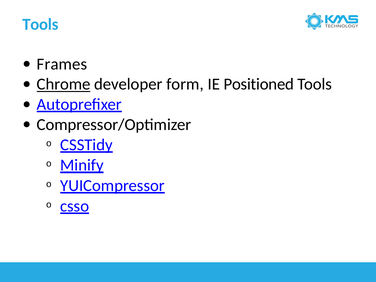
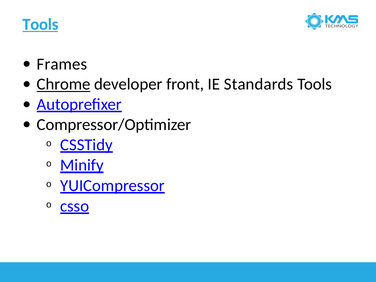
Tools at (40, 24) underline: none -> present
form: form -> front
Positioned: Positioned -> Standards
